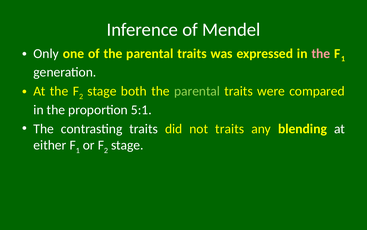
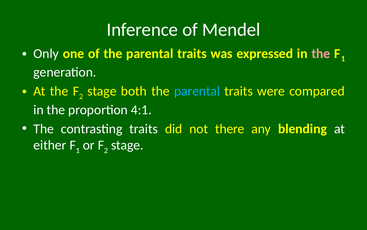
parental at (197, 91) colour: light green -> light blue
5:1: 5:1 -> 4:1
not traits: traits -> there
